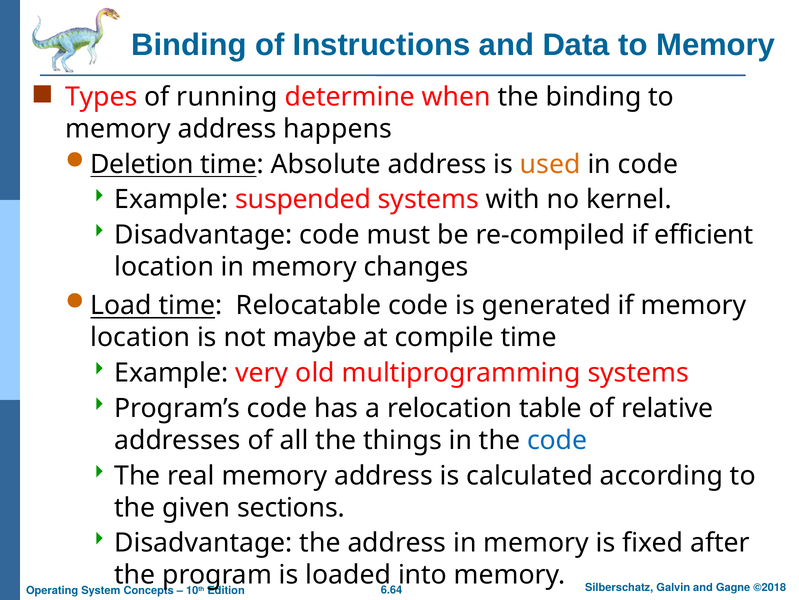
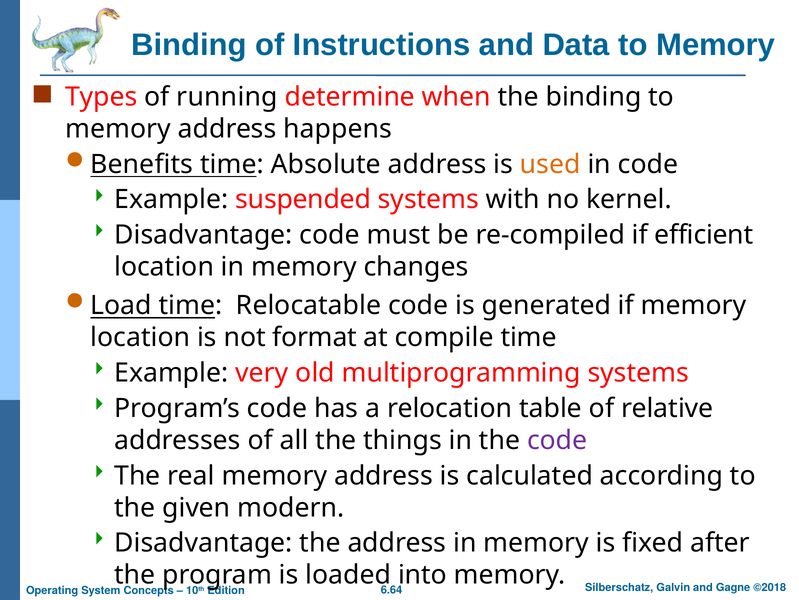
Deletion: Deletion -> Benefits
maybe: maybe -> format
code at (557, 440) colour: blue -> purple
sections: sections -> modern
